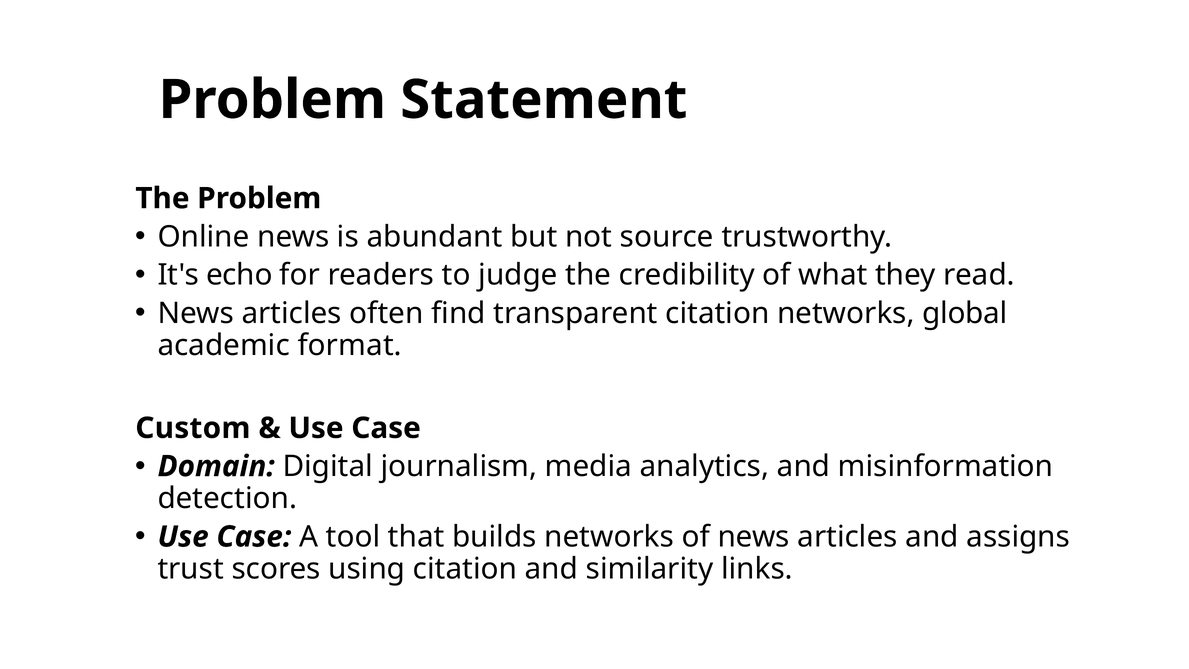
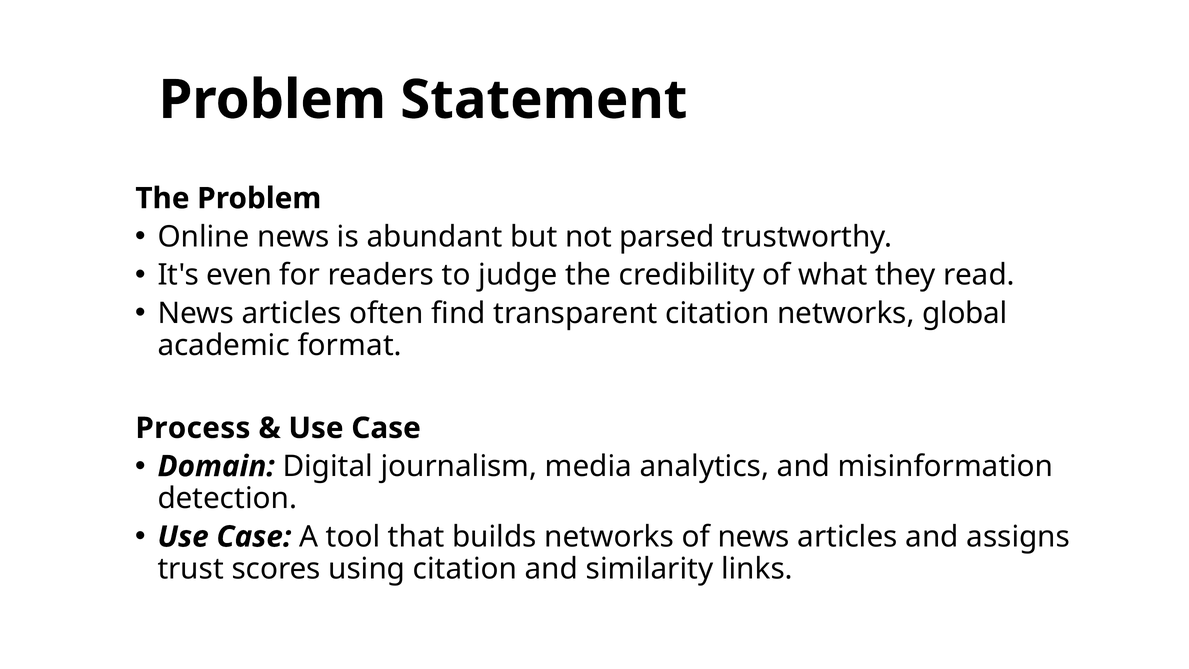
source: source -> parsed
echo: echo -> even
Custom: Custom -> Process
